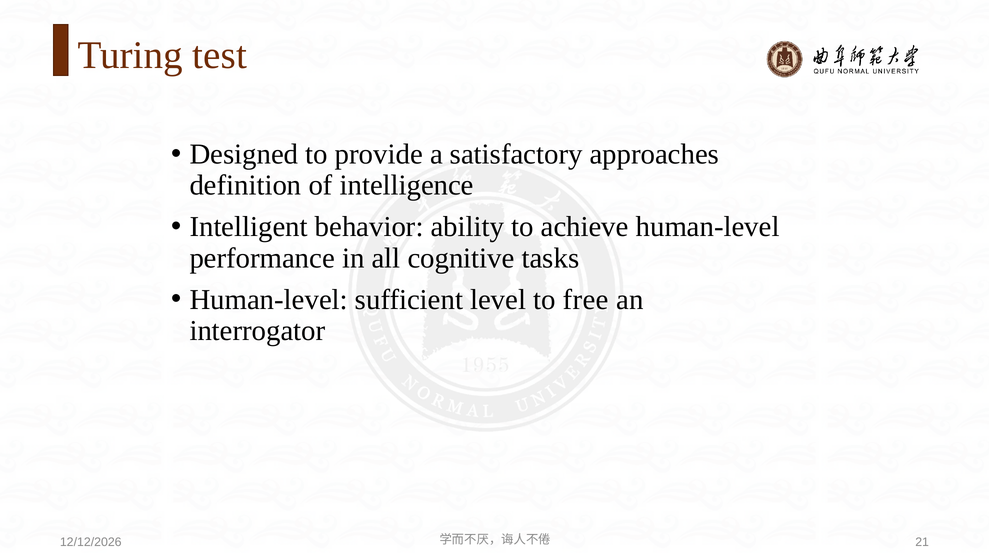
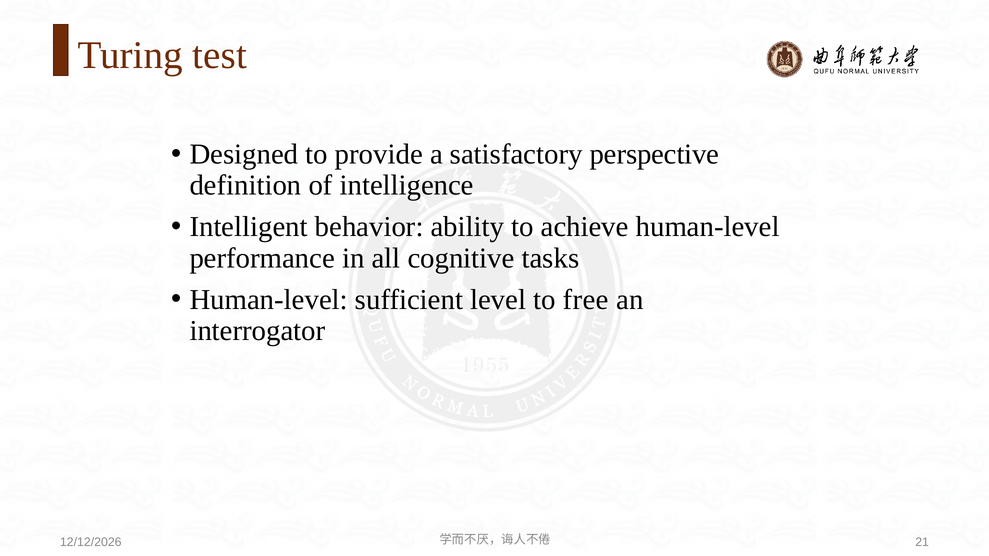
approaches: approaches -> perspective
